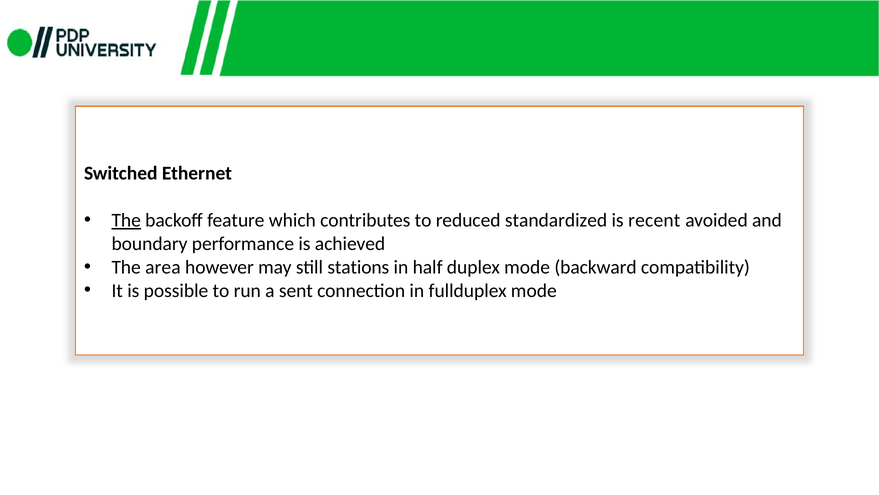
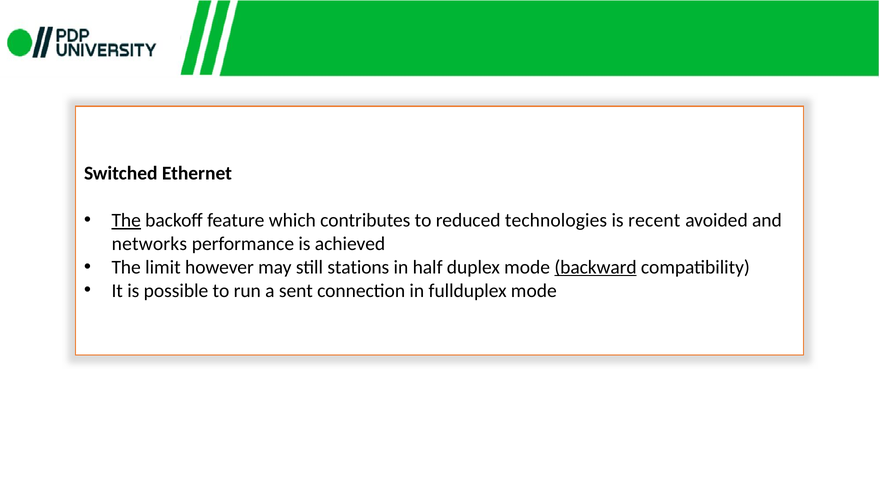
standardized: standardized -> technologies
boundary: boundary -> networks
area: area -> limit
backward underline: none -> present
